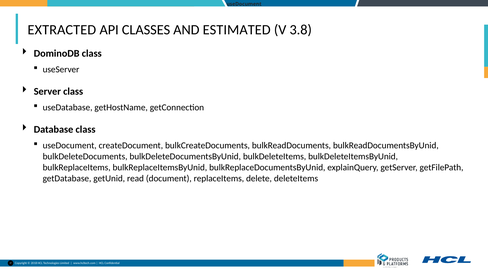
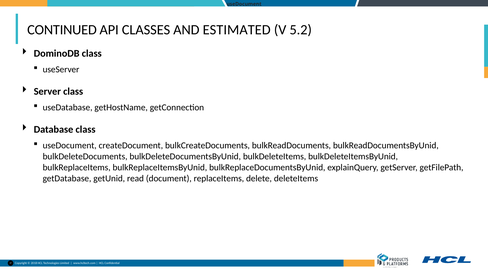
EXTRACTED: EXTRACTED -> CONTINUED
3.8: 3.8 -> 5.2
